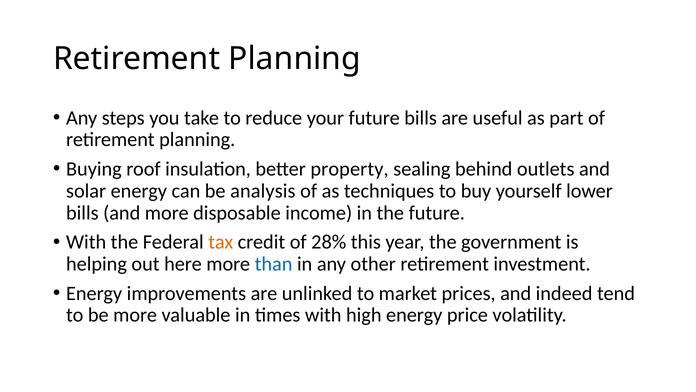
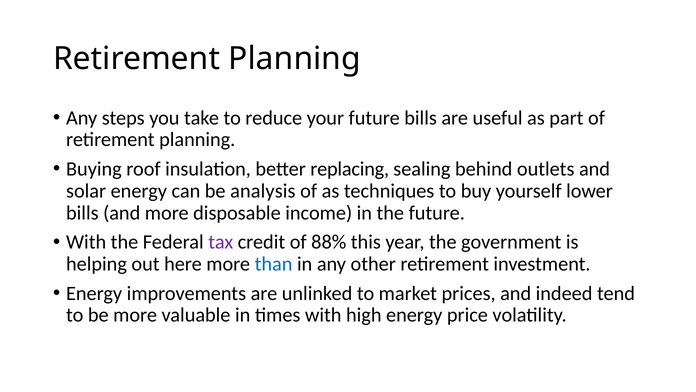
property: property -> replacing
tax colour: orange -> purple
28%: 28% -> 88%
